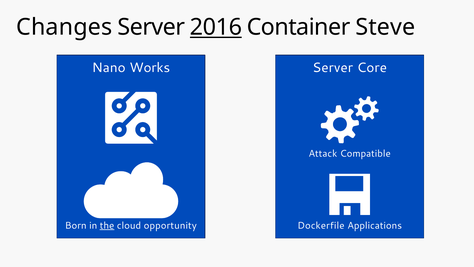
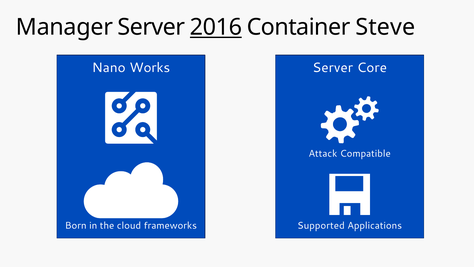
Changes: Changes -> Manager
the underline: present -> none
opportunity: opportunity -> frameworks
Dockerfile: Dockerfile -> Supported
